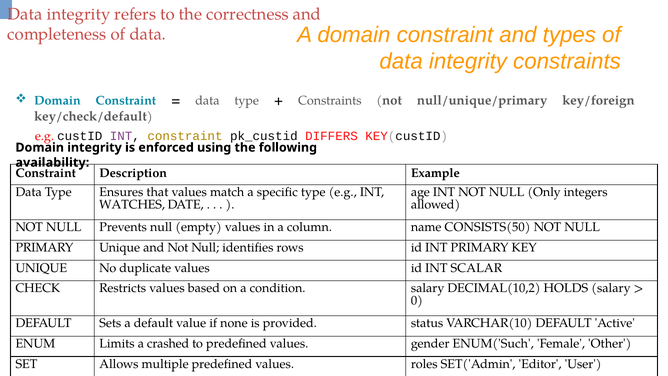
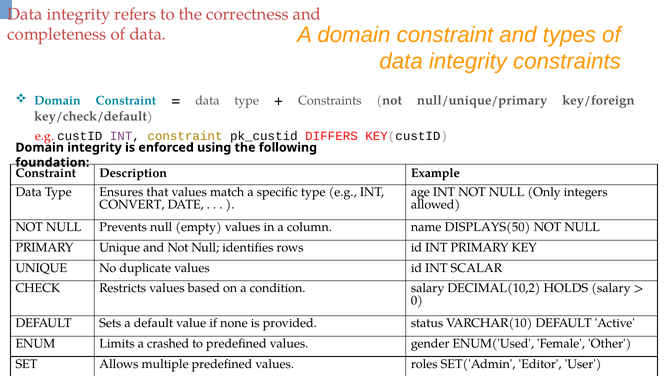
availability: availability -> foundation
WATCHES: WATCHES -> CONVERT
CONSISTS(50: CONSISTS(50 -> DISPLAYS(50
ENUM('Such: ENUM('Such -> ENUM('Used
